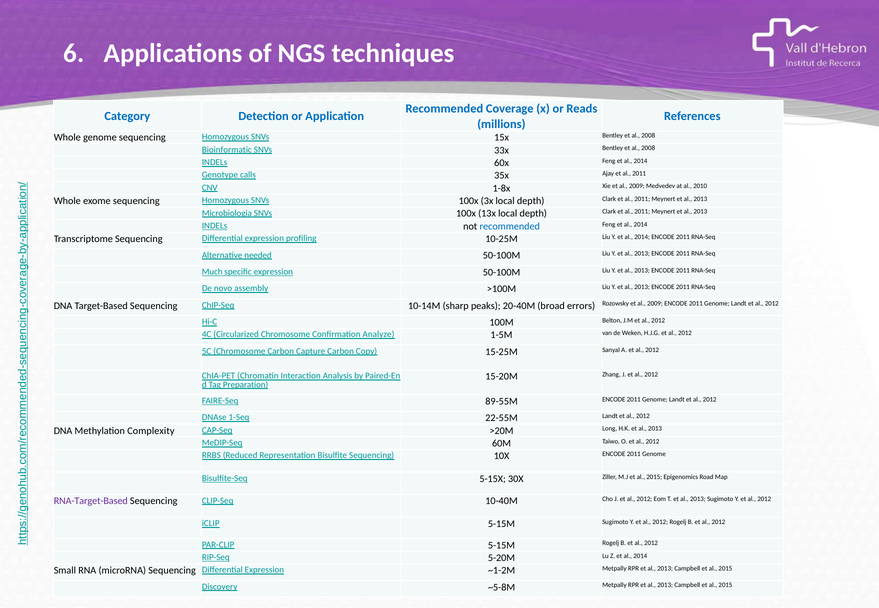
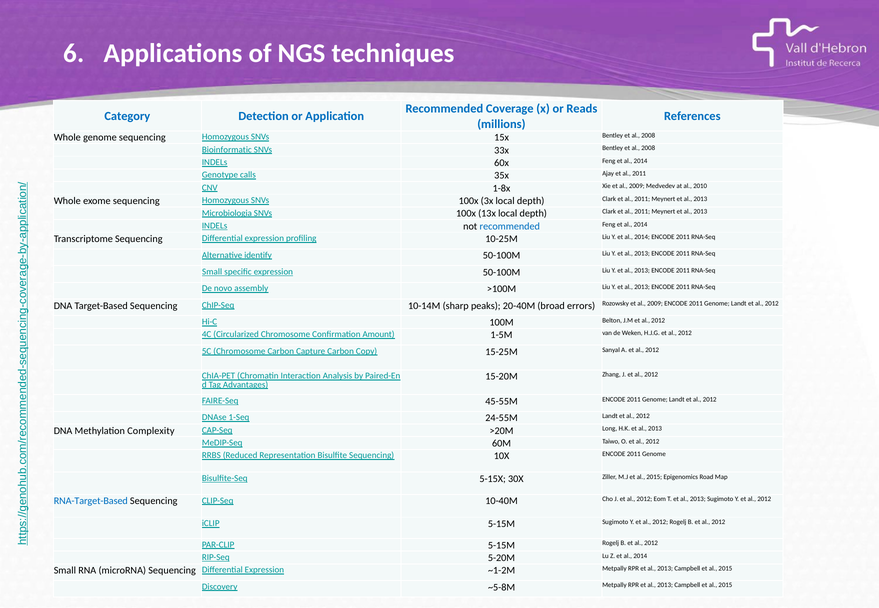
needed: needed -> identify
Much at (212, 272): Much -> Small
Analyze: Analyze -> Amount
Preparation: Preparation -> Advantages
89-55M: 89-55M -> 45-55M
22-55M: 22-55M -> 24-55M
RNA-Target-Based colour: purple -> blue
